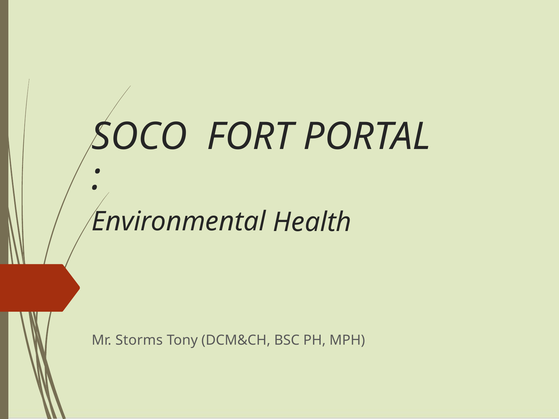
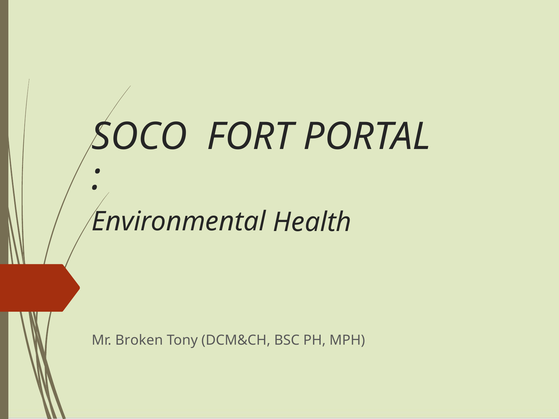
Storms: Storms -> Broken
